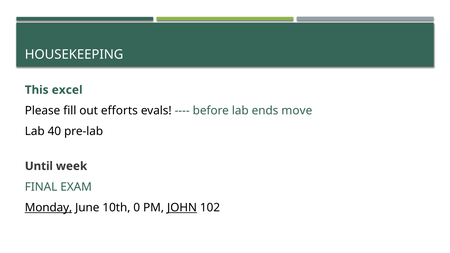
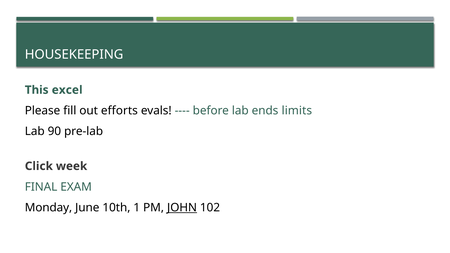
move: move -> limits
40: 40 -> 90
Until: Until -> Click
Monday underline: present -> none
0: 0 -> 1
